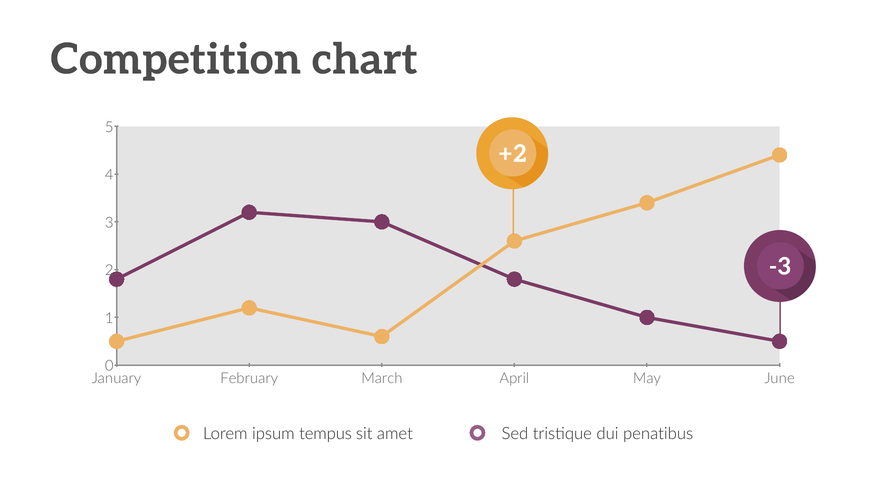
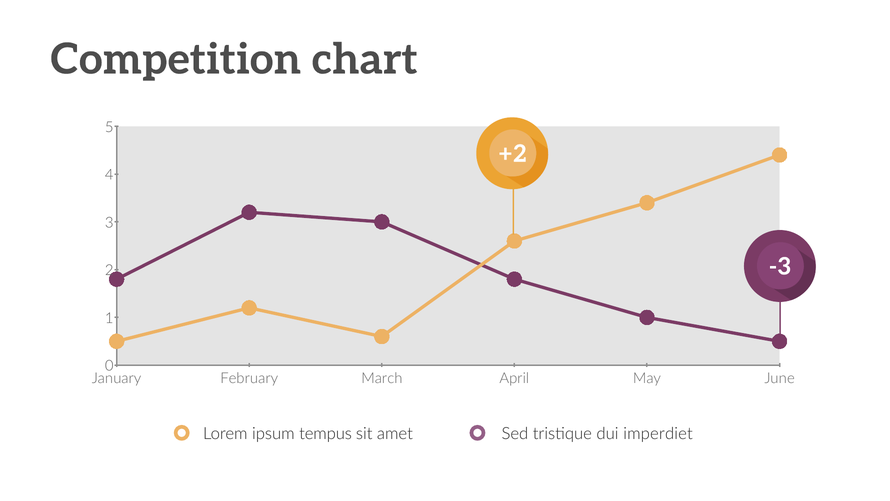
penatibus: penatibus -> imperdiet
